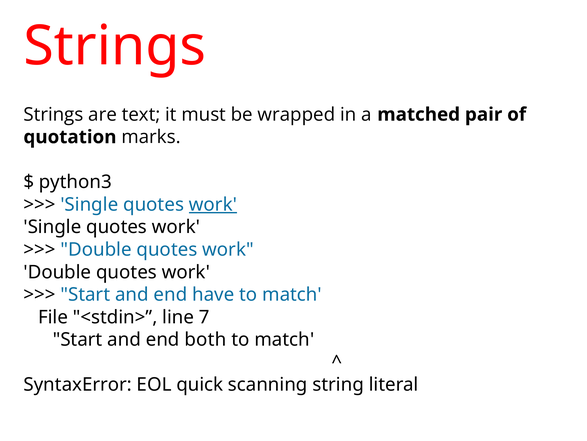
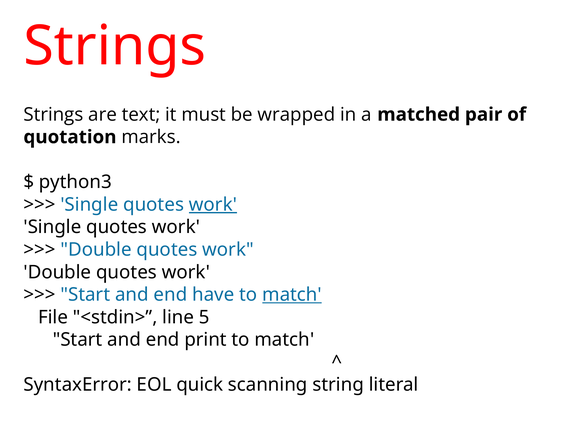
match at (292, 294) underline: none -> present
7: 7 -> 5
both: both -> print
